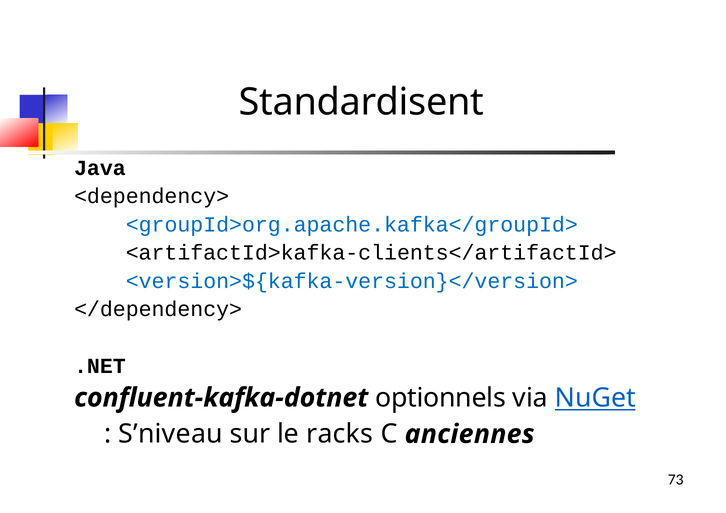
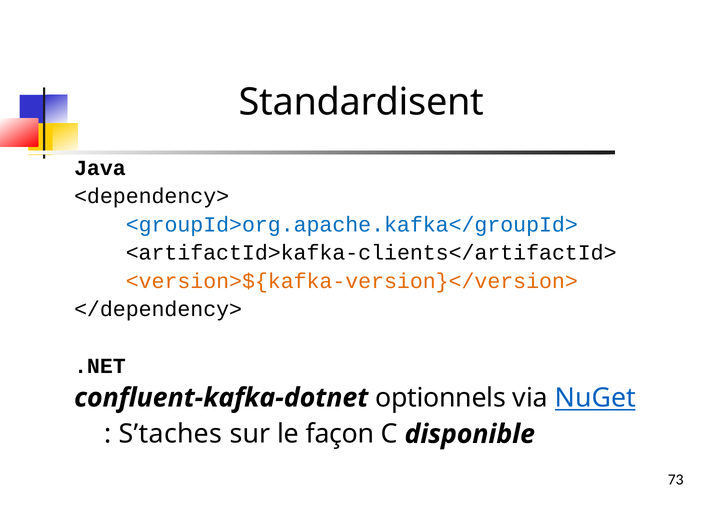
<version>${kafka-version}</version> colour: blue -> orange
S’niveau: S’niveau -> S’taches
racks: racks -> façon
anciennes: anciennes -> disponible
